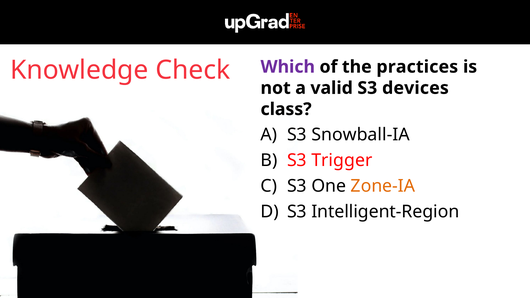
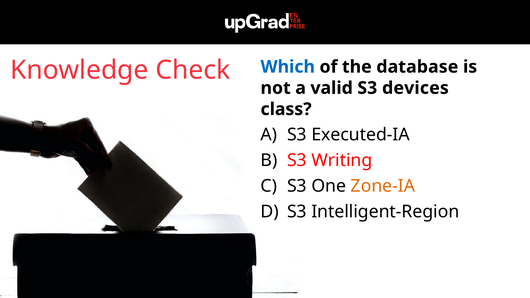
Which colour: purple -> blue
practices: practices -> database
Snowball-IA: Snowball-IA -> Executed-IA
Trigger: Trigger -> Writing
